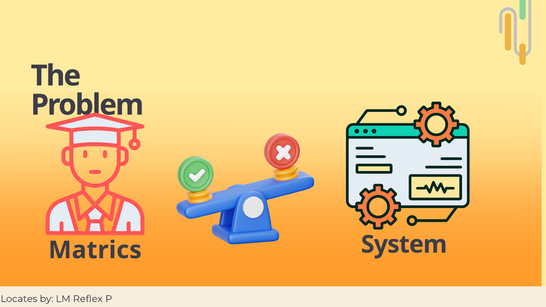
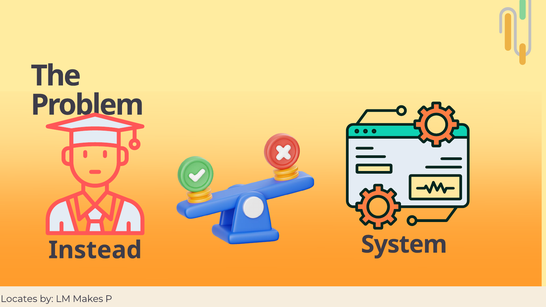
Matrics: Matrics -> Instead
Reflex: Reflex -> Makes
